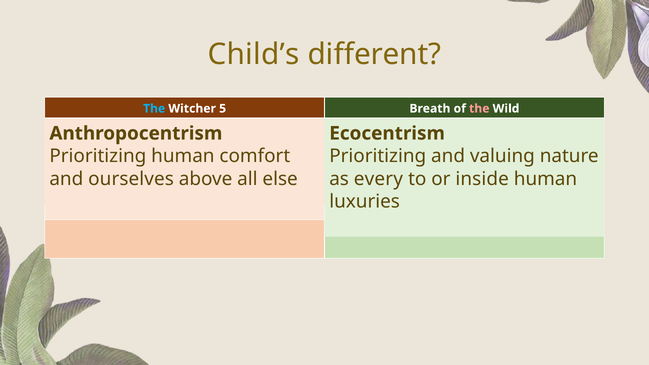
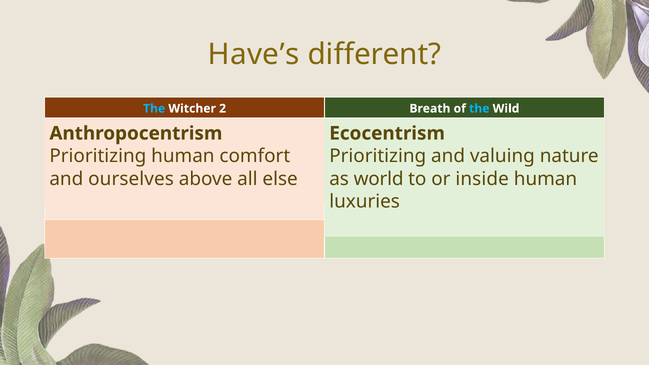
Child’s: Child’s -> Have’s
5: 5 -> 2
the at (479, 109) colour: pink -> light blue
as every: every -> world
